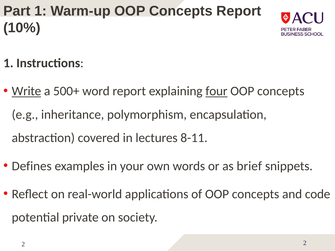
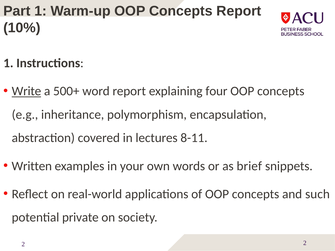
four underline: present -> none
Defines: Defines -> Written
code: code -> such
